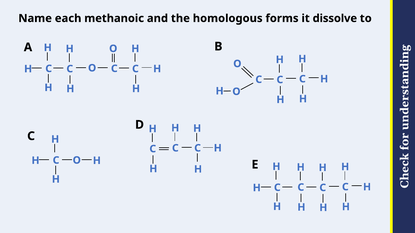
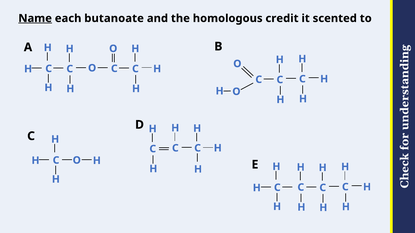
Name underline: none -> present
methanoic: methanoic -> butanoate
forms: forms -> credit
dissolve: dissolve -> scented
